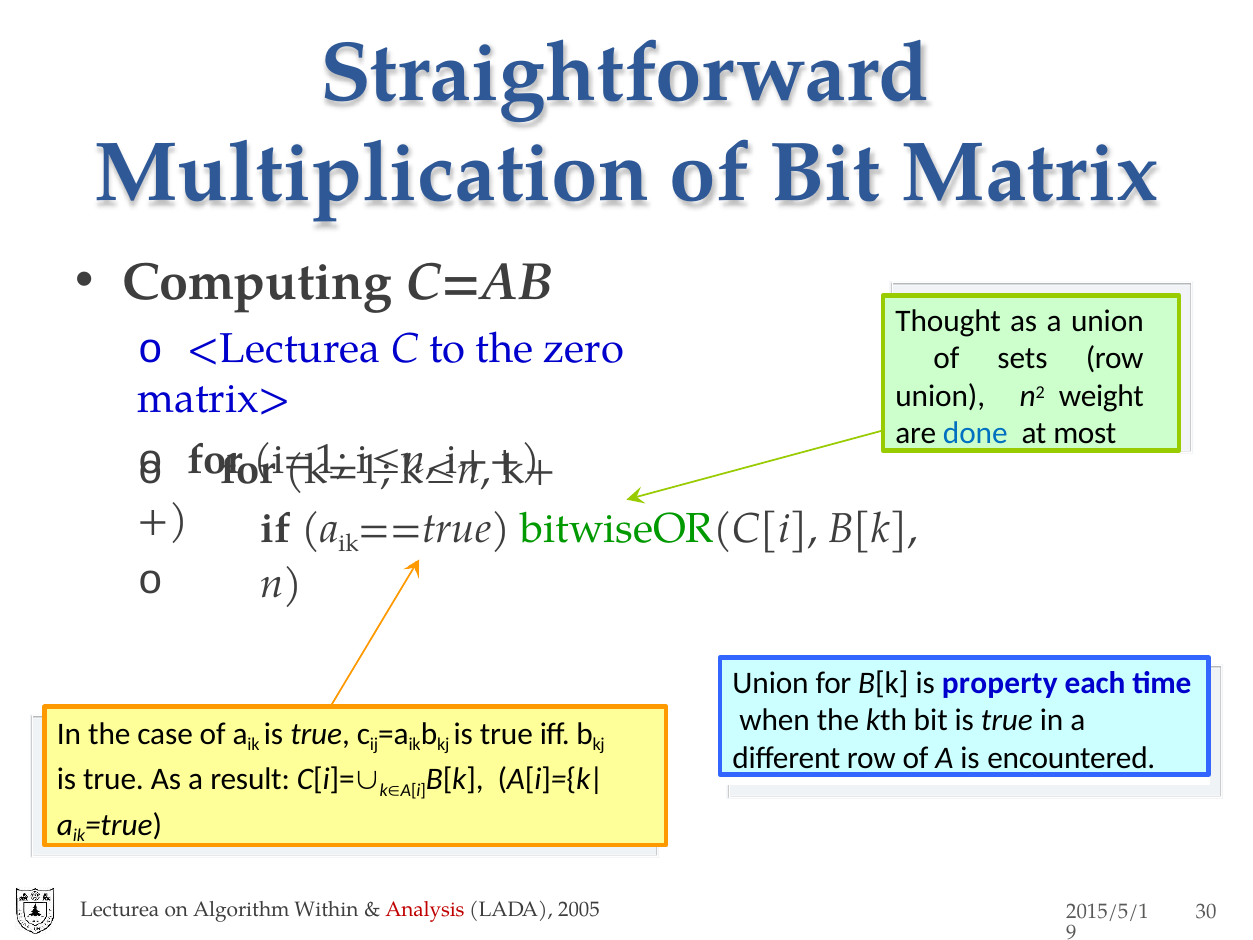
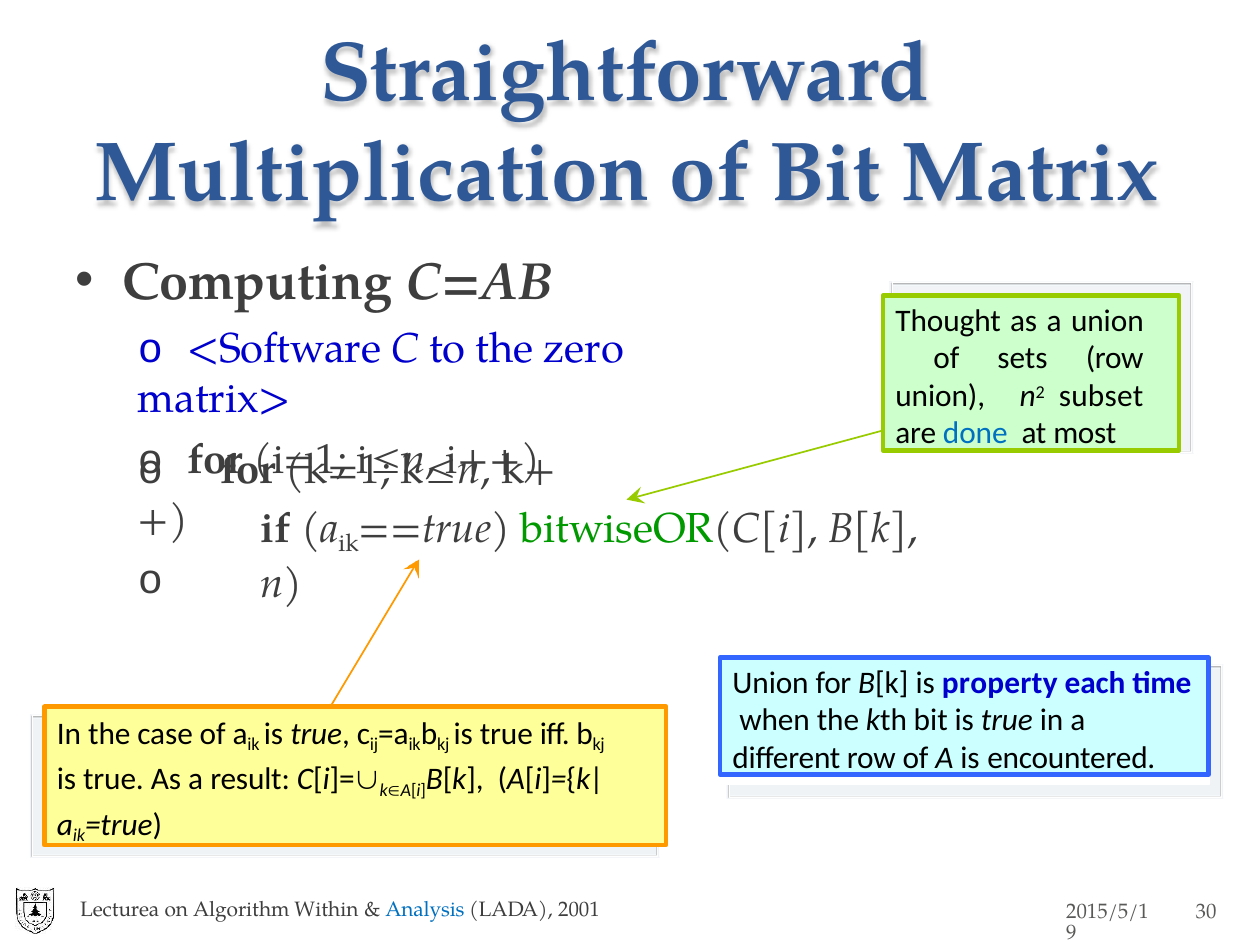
<Lecturea: <Lecturea -> <Software
weight: weight -> subset
Analysis colour: red -> blue
2005: 2005 -> 2001
